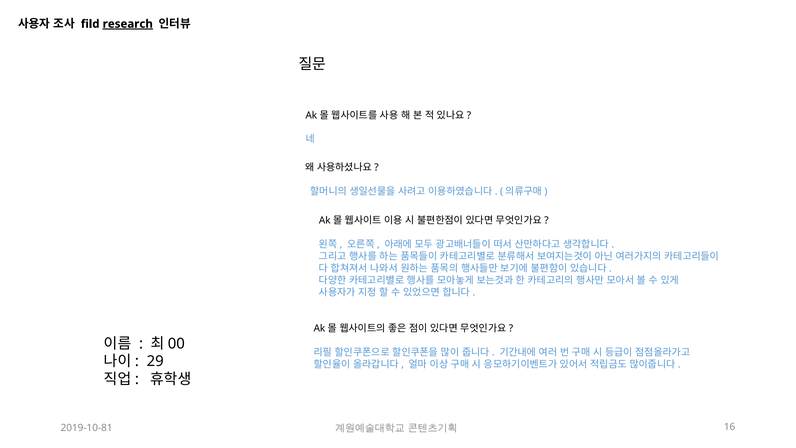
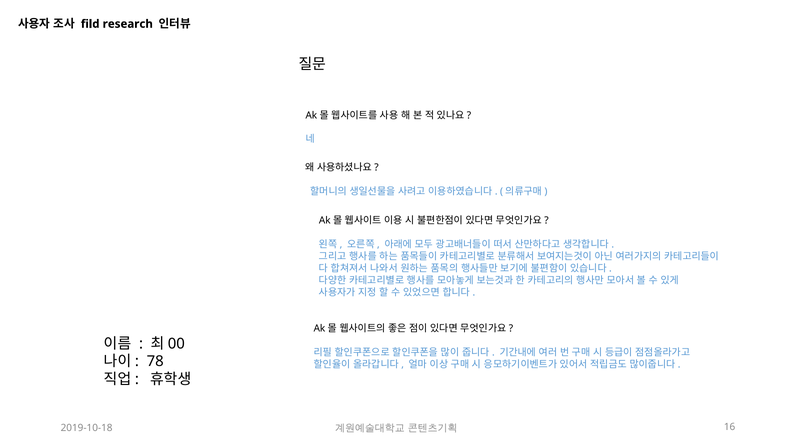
research underline: present -> none
29: 29 -> 78
2019-10-81: 2019-10-81 -> 2019-10-18
